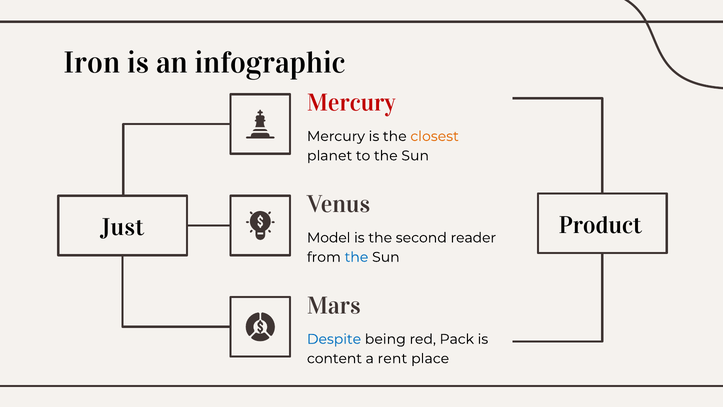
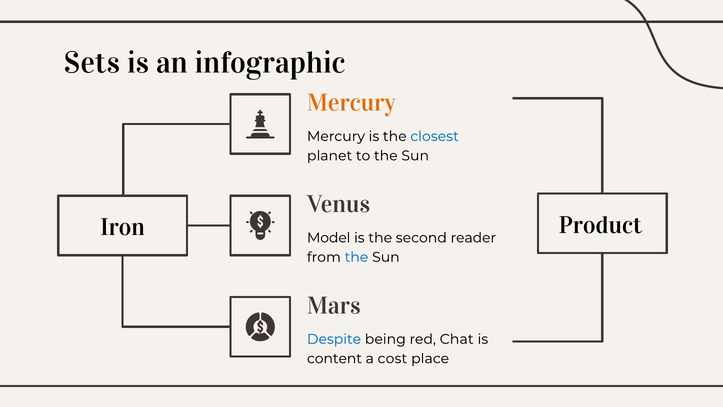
Iron: Iron -> Sets
Mercury at (351, 103) colour: red -> orange
closest colour: orange -> blue
Just: Just -> Iron
Pack: Pack -> Chat
rent: rent -> cost
